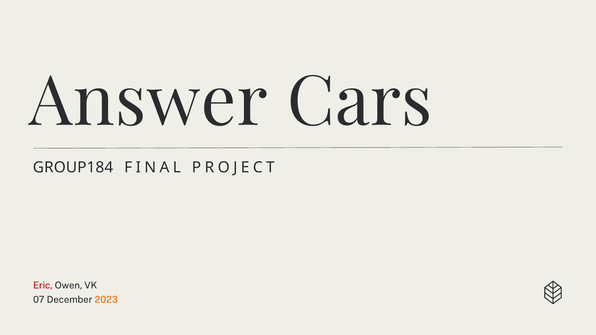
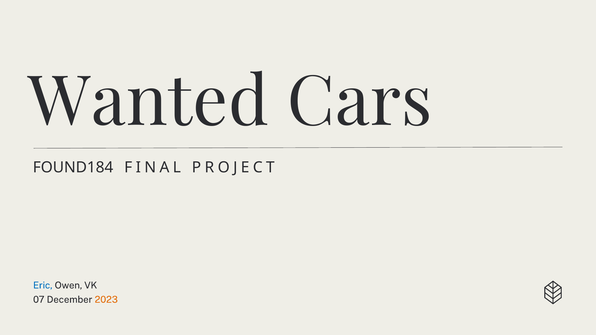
Answer: Answer -> Wanted
GROUP184: GROUP184 -> FOUND184
Eric colour: red -> blue
